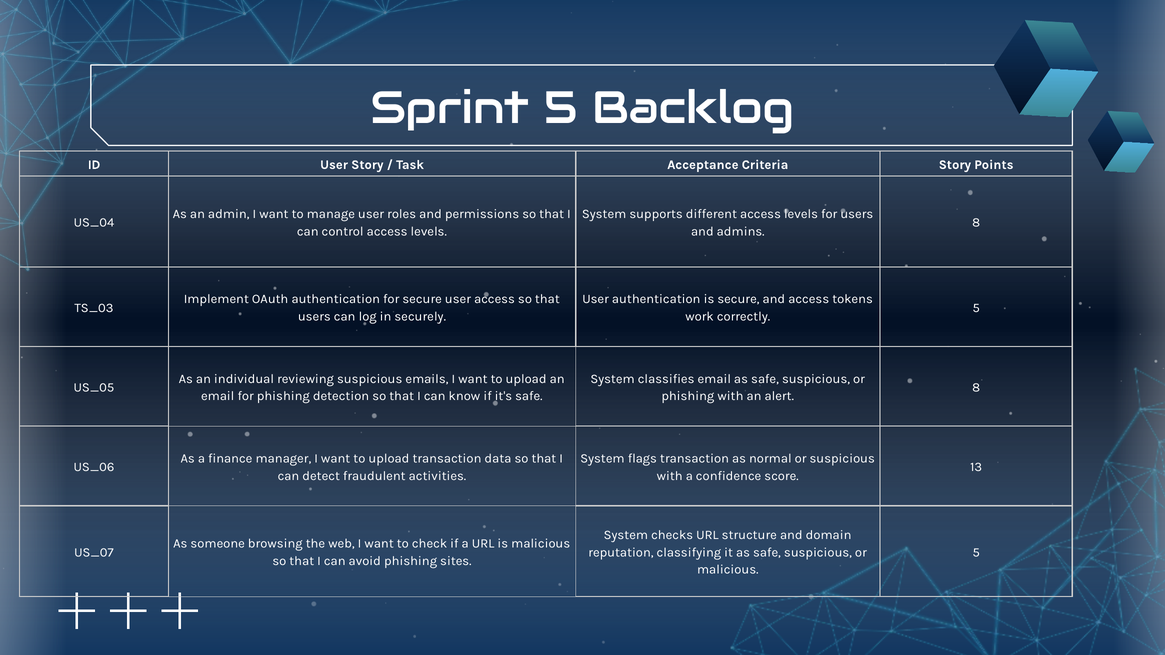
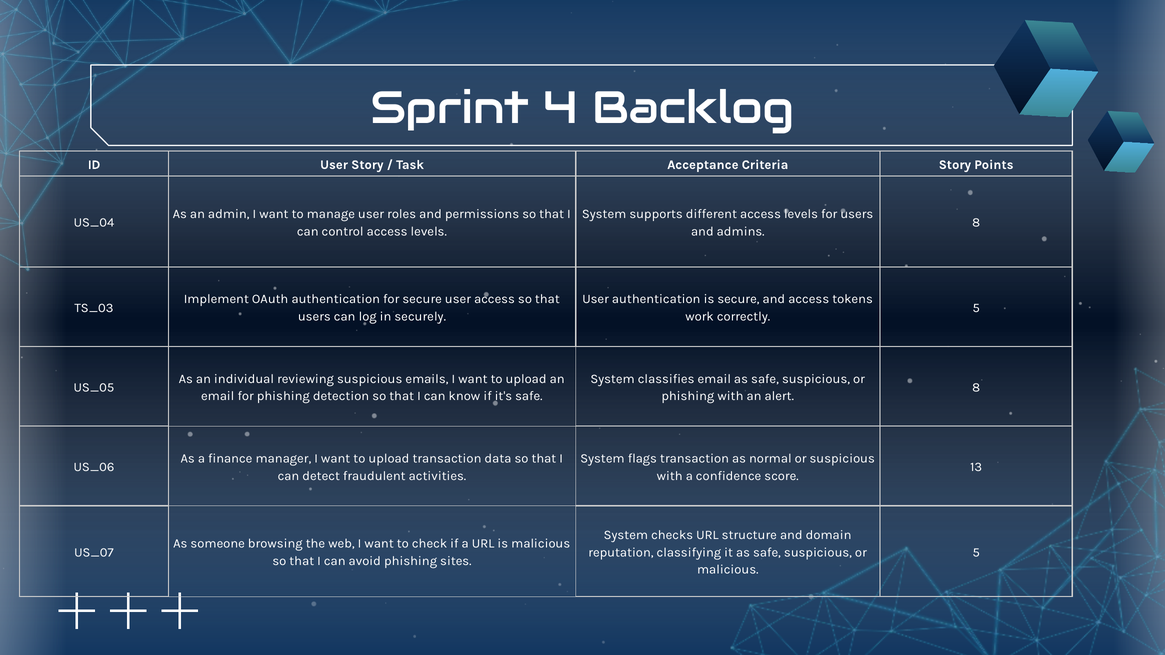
Sprint 5: 5 -> 4
